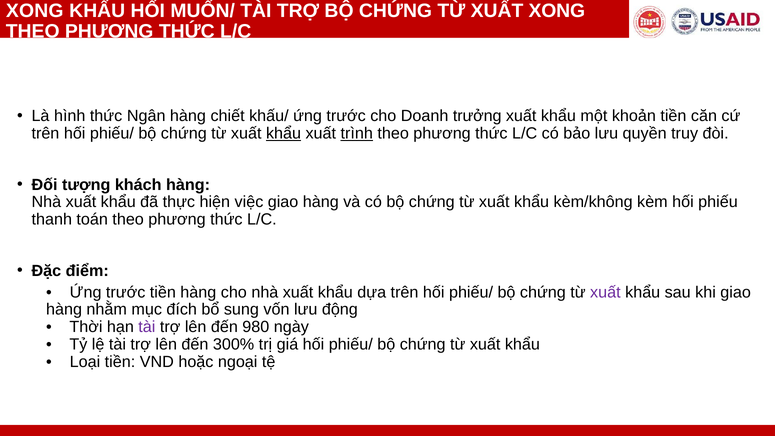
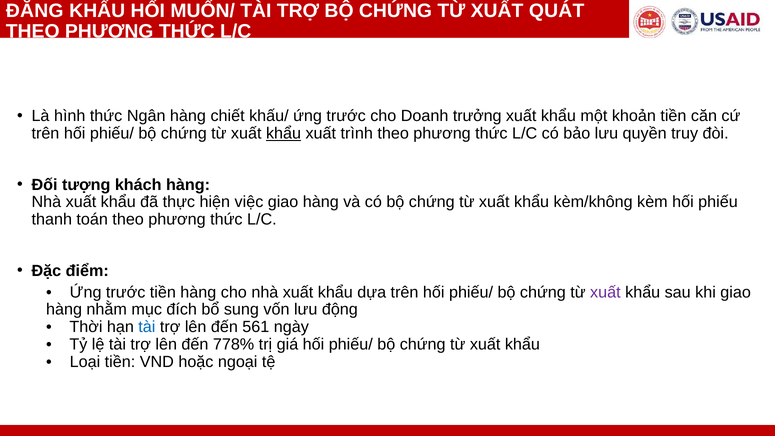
XONG at (35, 11): XONG -> ĐĂNG
XUẤT XONG: XONG -> QUÁT
trình underline: present -> none
tài at (147, 327) colour: purple -> blue
980: 980 -> 561
300%: 300% -> 778%
